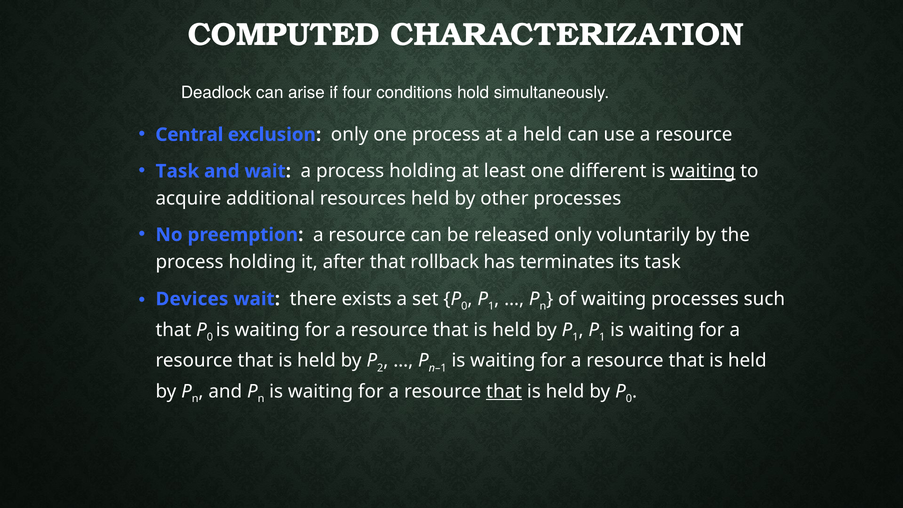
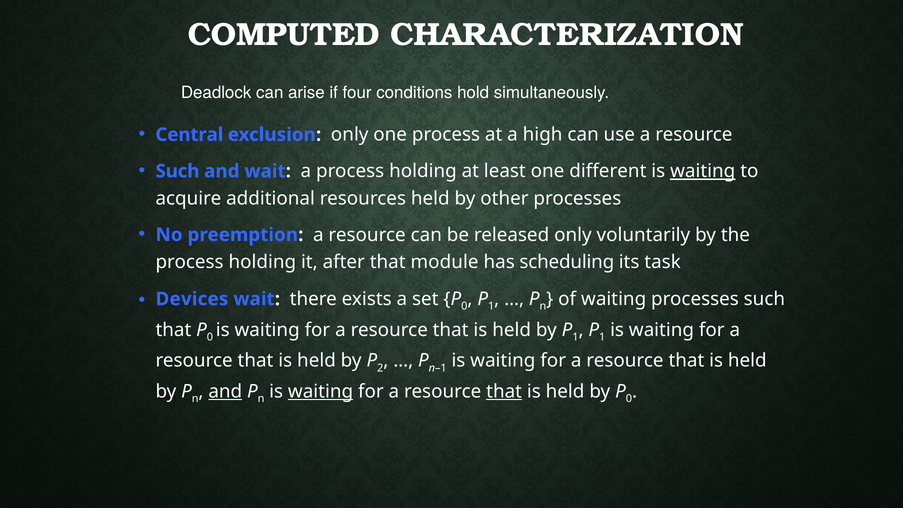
a held: held -> high
Task at (177, 171): Task -> Such
rollback: rollback -> module
terminates: terminates -> scheduling
and at (225, 391) underline: none -> present
waiting at (321, 391) underline: none -> present
